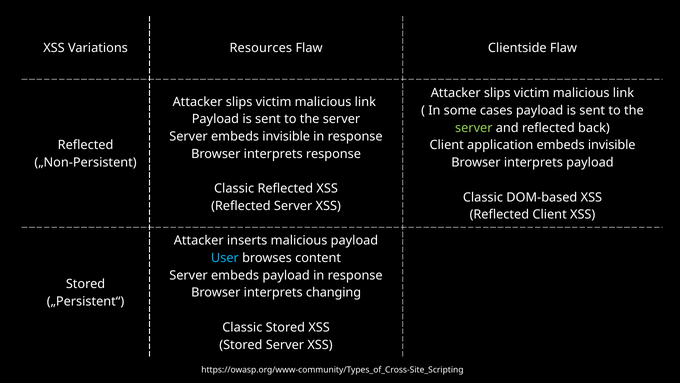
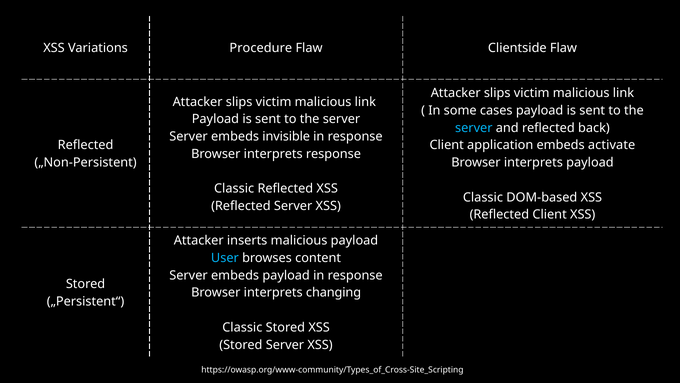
Resources: Resources -> Procedure
server at (474, 128) colour: light green -> light blue
application embeds invisible: invisible -> activate
